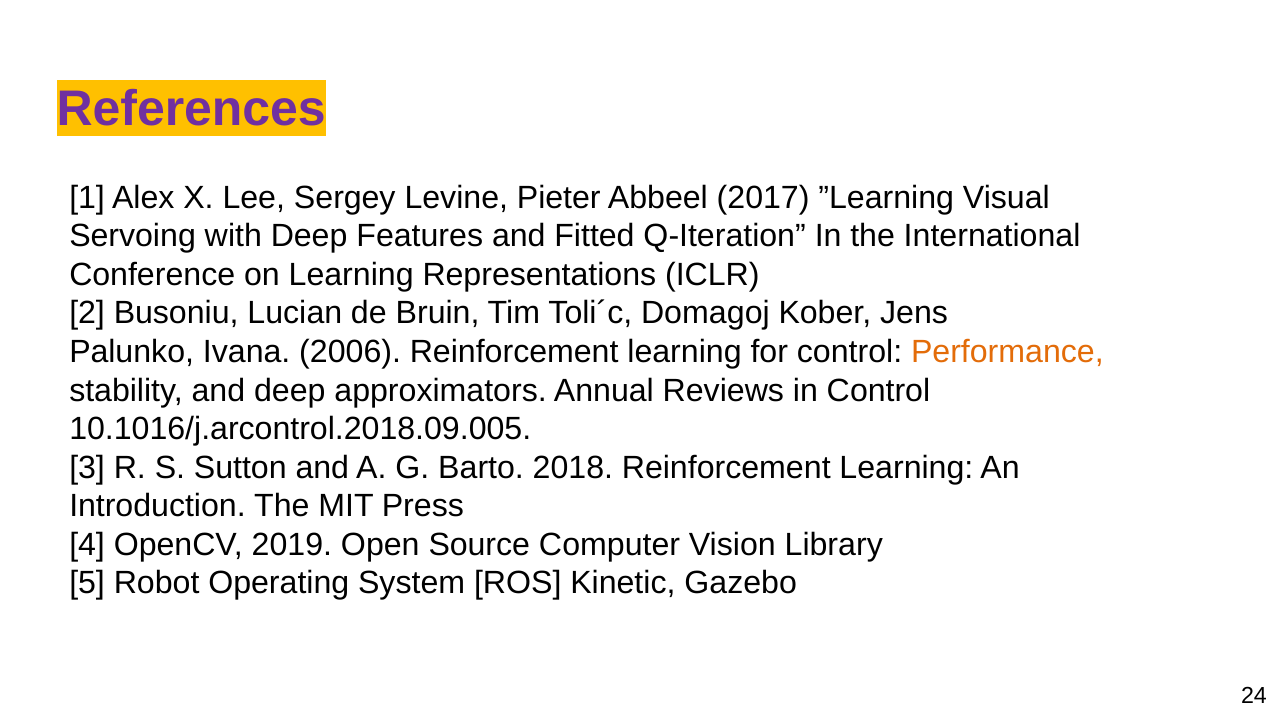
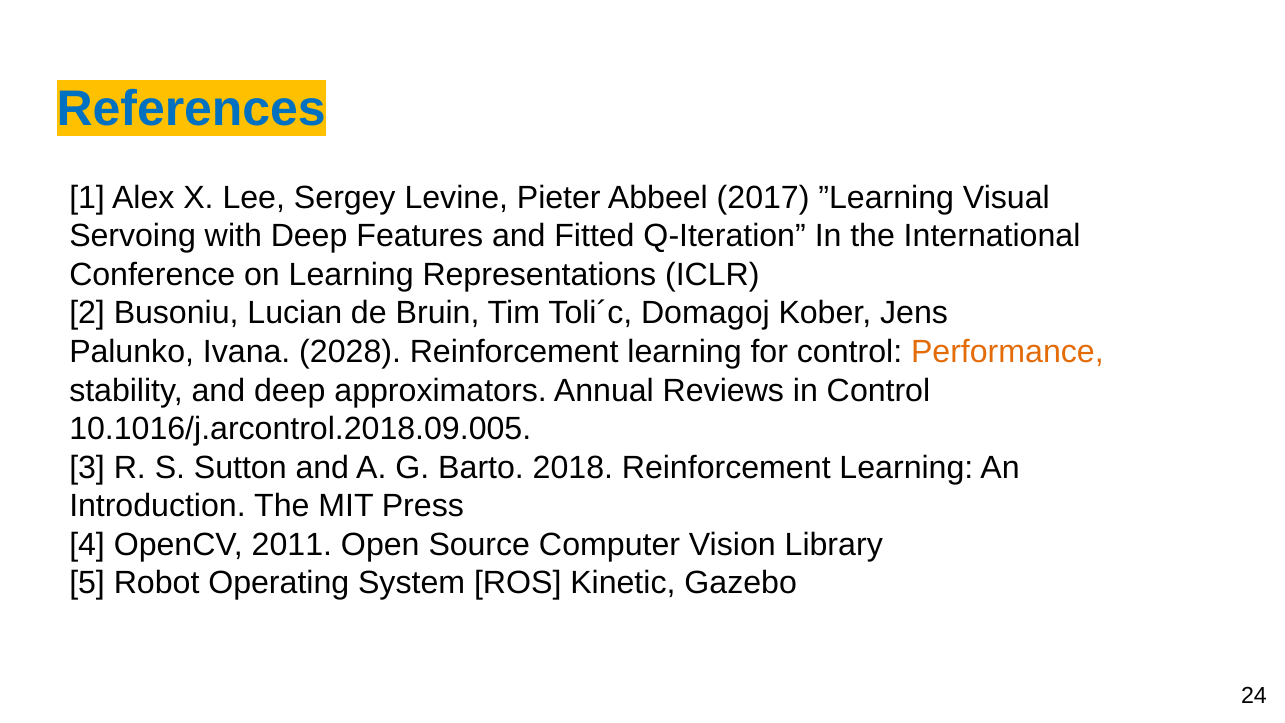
References colour: purple -> blue
2006: 2006 -> 2028
2019: 2019 -> 2011
